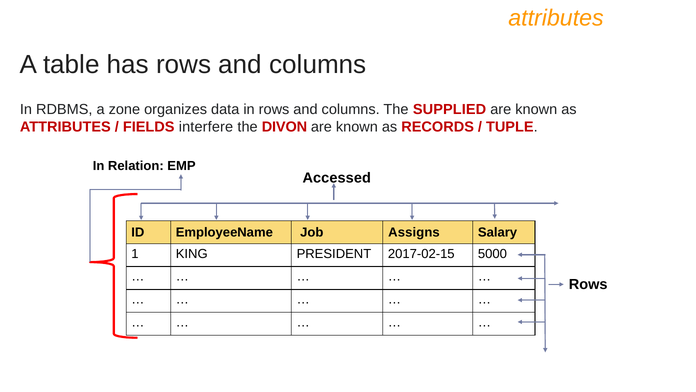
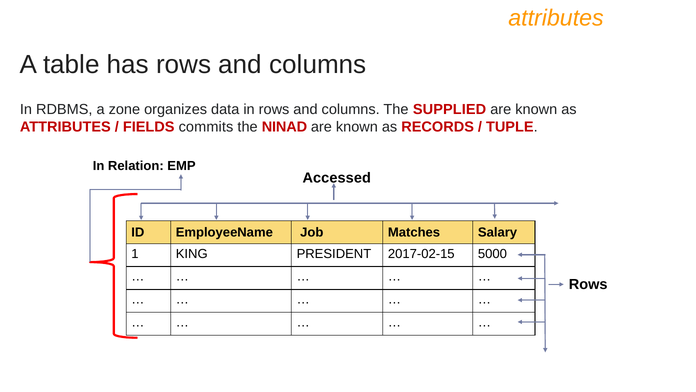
interfere: interfere -> commits
DIVON: DIVON -> NINAD
Assigns: Assigns -> Matches
